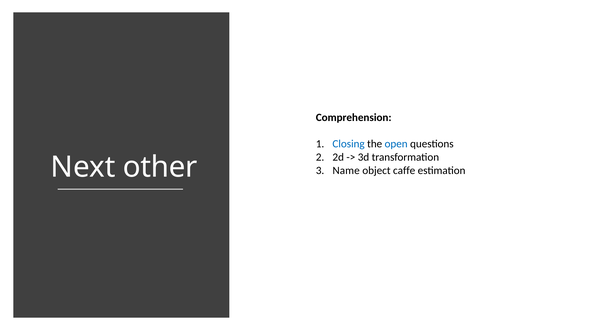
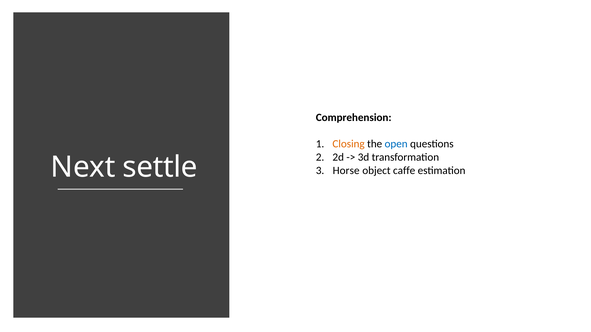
Closing colour: blue -> orange
other: other -> settle
Name: Name -> Horse
